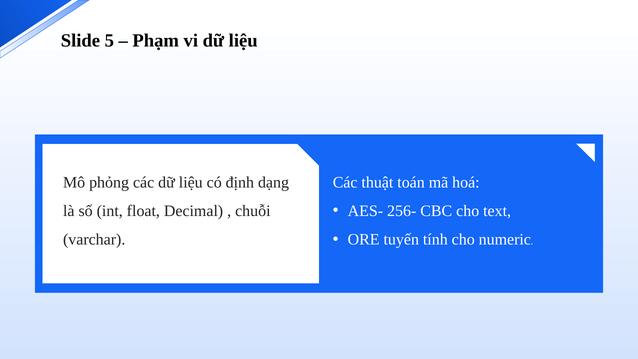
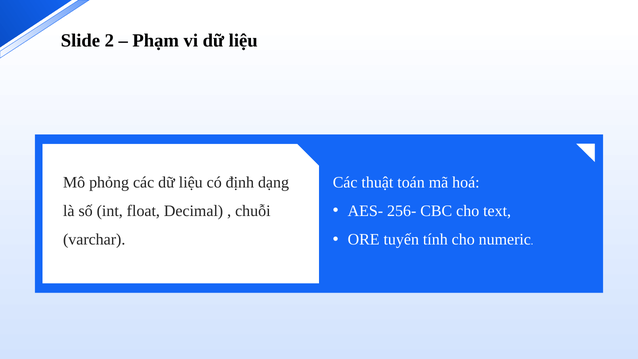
5: 5 -> 2
